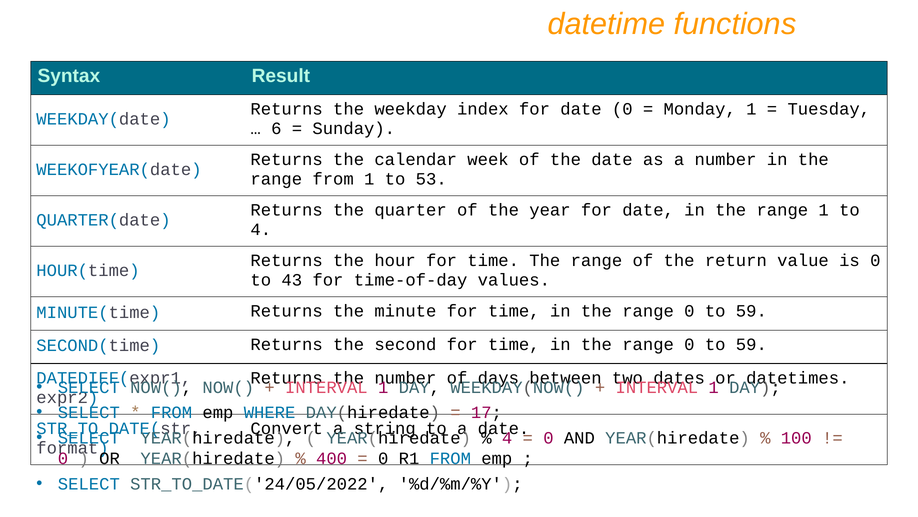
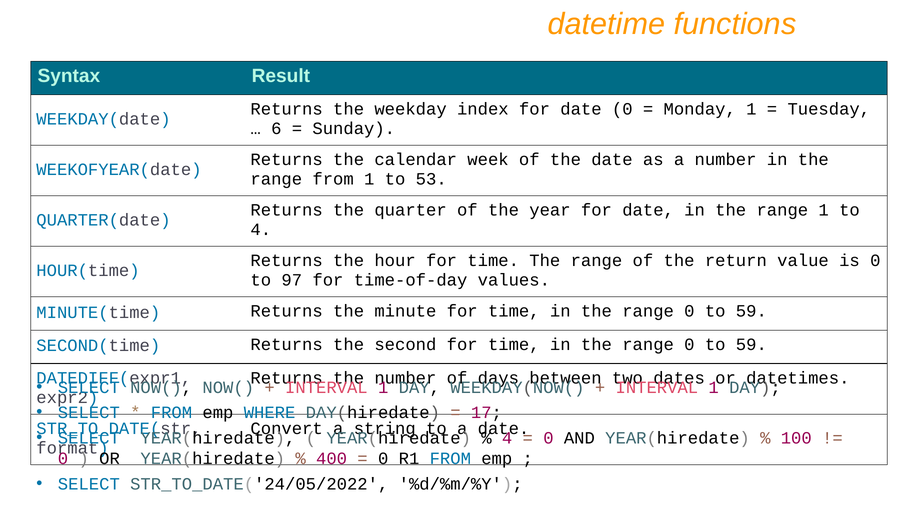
43: 43 -> 97
